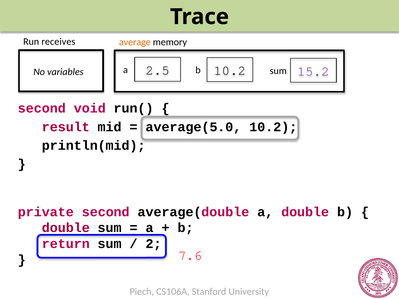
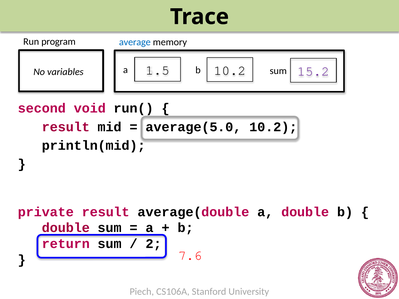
receives: receives -> program
average colour: orange -> blue
2.5: 2.5 -> 1.5
private second: second -> result
